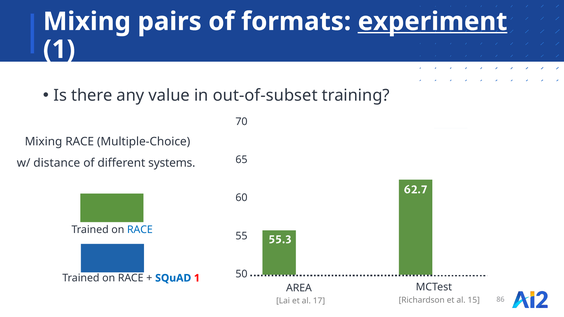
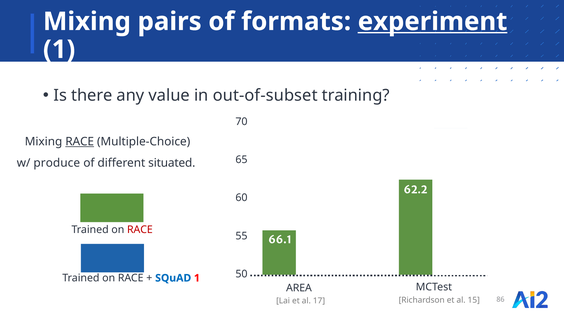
RACE at (80, 142) underline: none -> present
distance: distance -> produce
systems: systems -> situated
62.7: 62.7 -> 62.2
RACE at (140, 230) colour: blue -> red
55.3: 55.3 -> 66.1
